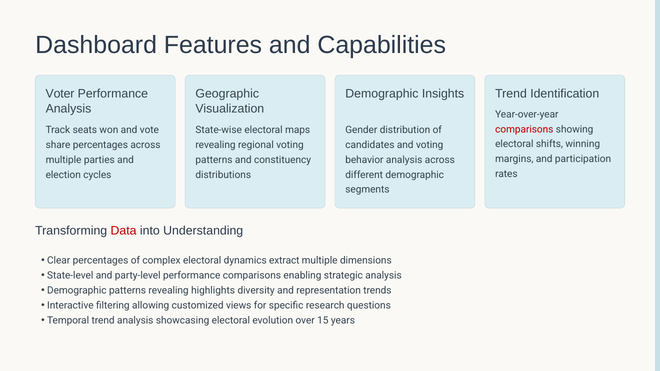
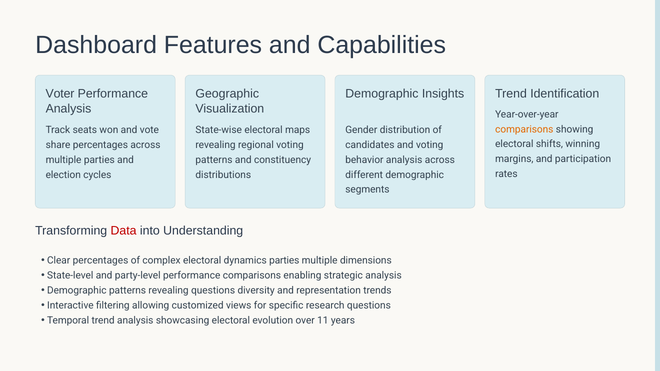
comparisons at (524, 129) colour: red -> orange
dynamics extract: extract -> parties
revealing highlights: highlights -> questions
15: 15 -> 11
